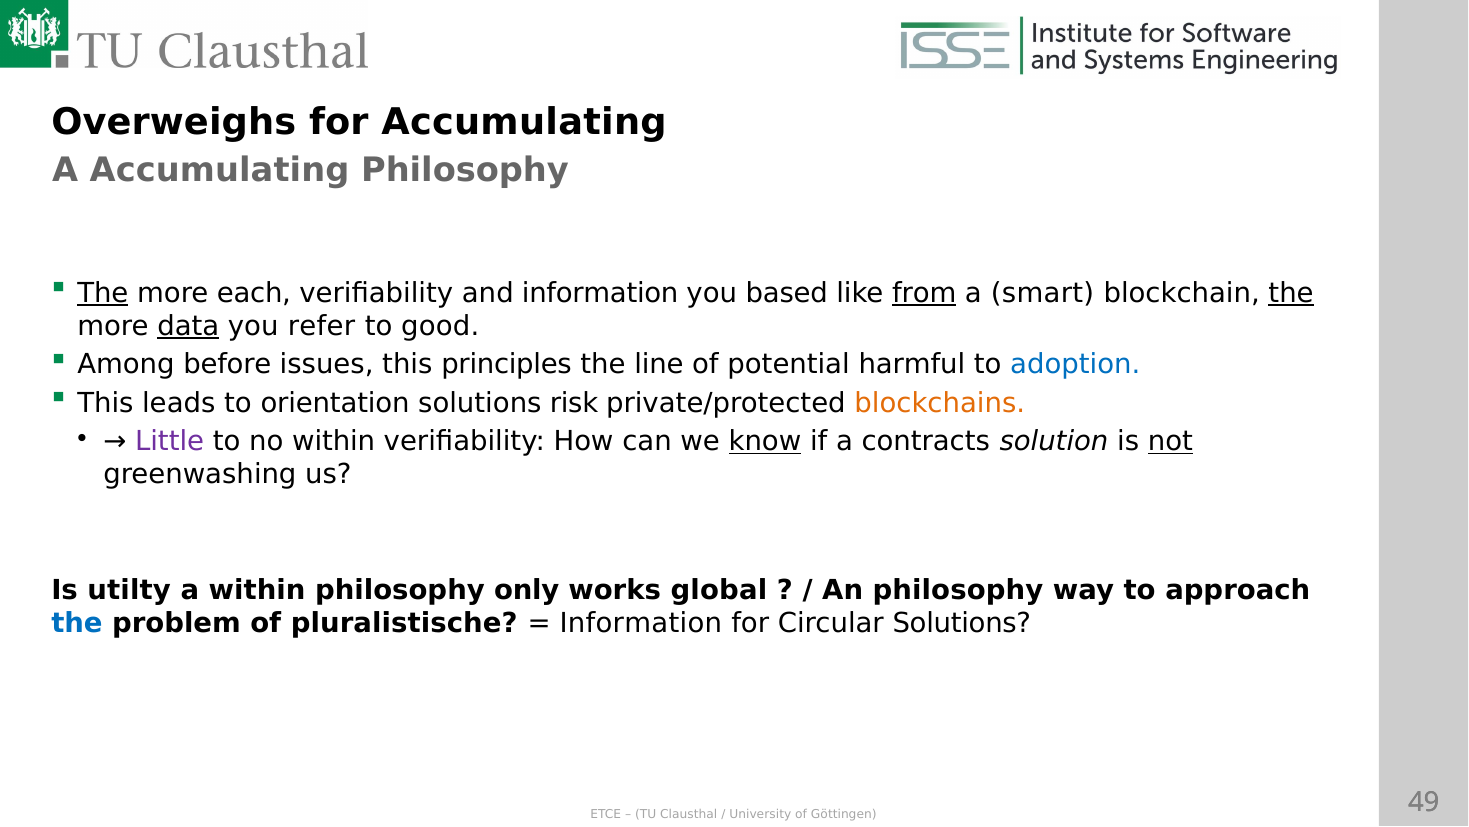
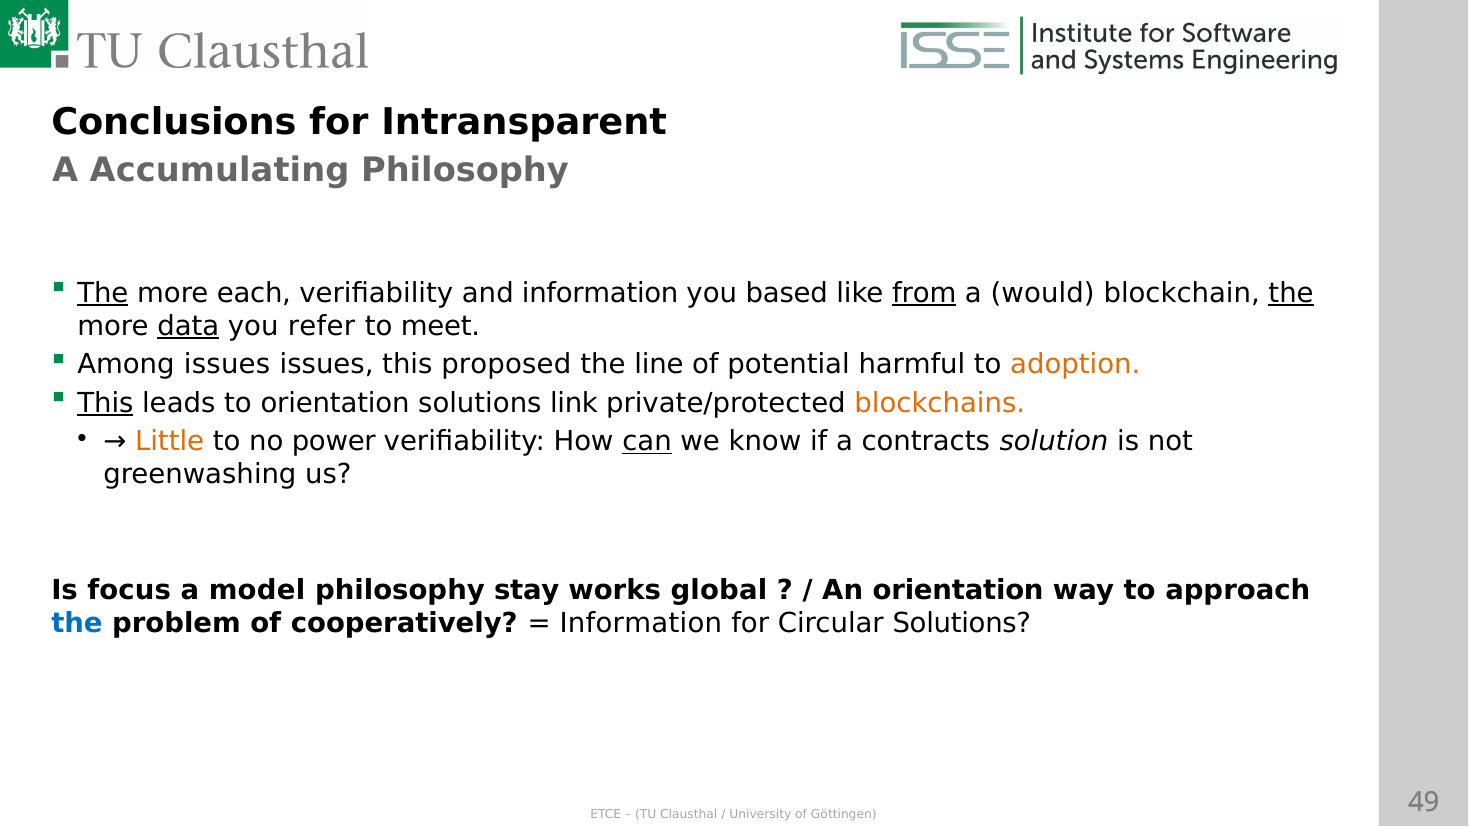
Overweighs: Overweighs -> Conclusions
for Accumulating: Accumulating -> Intransparent
smart: smart -> would
good: good -> meet
Among before: before -> issues
principles: principles -> proposed
adoption colour: blue -> orange
This at (105, 403) underline: none -> present
risk: risk -> link
Little colour: purple -> orange
no within: within -> power
can underline: none -> present
know underline: present -> none
not underline: present -> none
utilty: utilty -> focus
a within: within -> model
only: only -> stay
An philosophy: philosophy -> orientation
pluralistische: pluralistische -> cooperatively
